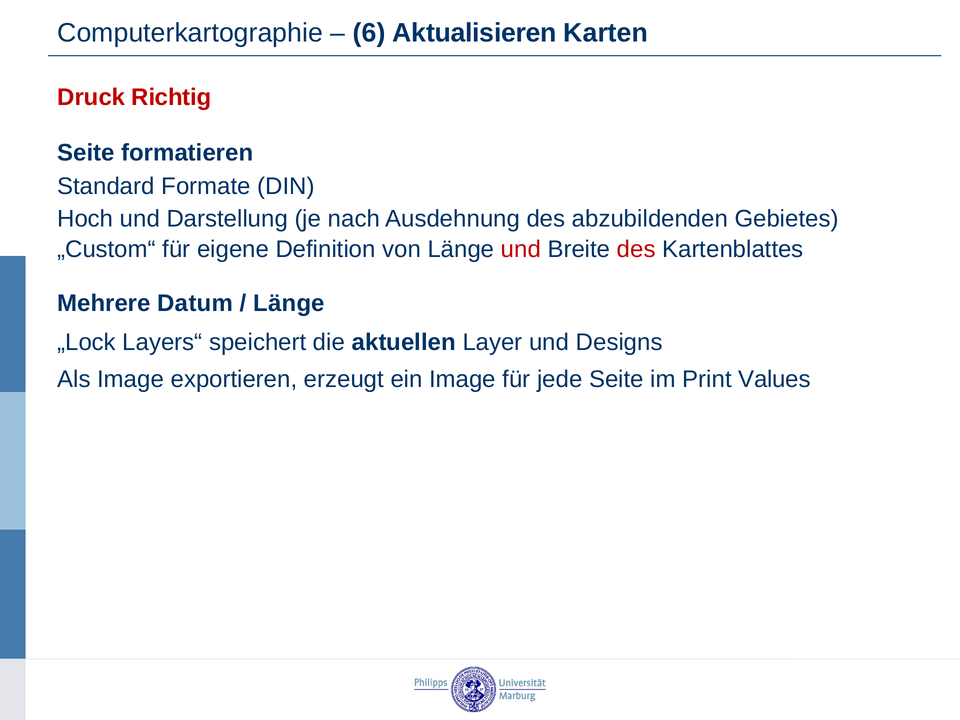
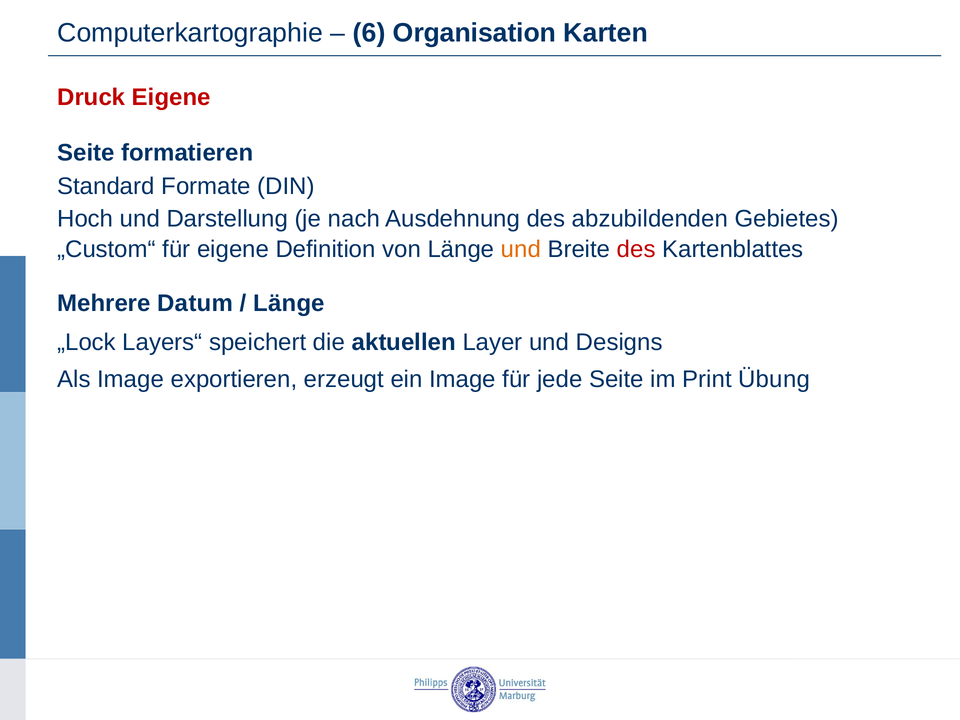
Aktualisieren: Aktualisieren -> Organisation
Druck Richtig: Richtig -> Eigene
und at (521, 249) colour: red -> orange
Values: Values -> Übung
